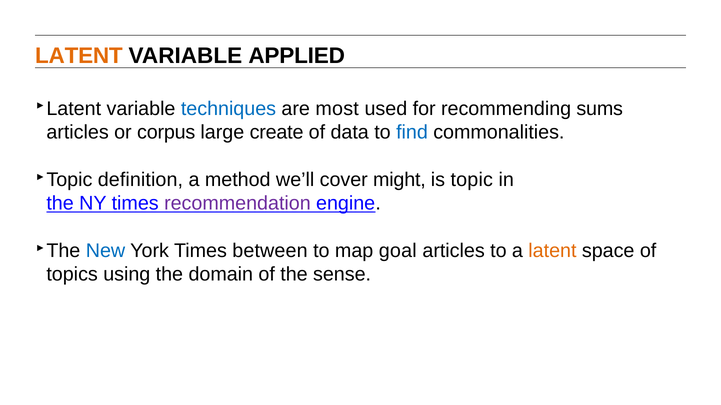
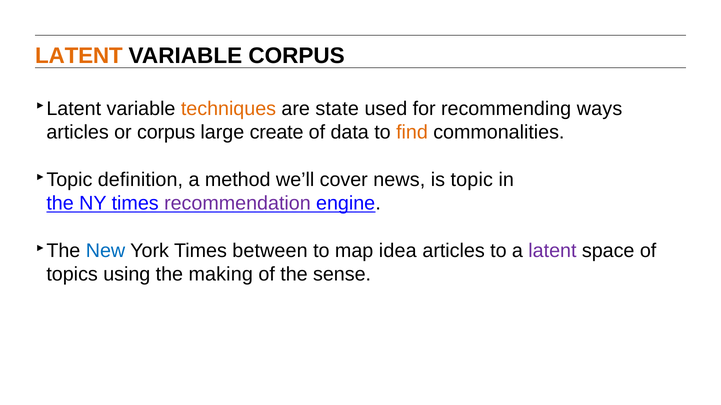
VARIABLE APPLIED: APPLIED -> CORPUS
techniques colour: blue -> orange
most: most -> state
sums: sums -> ways
find colour: blue -> orange
might: might -> news
goal: goal -> idea
latent at (552, 251) colour: orange -> purple
domain: domain -> making
